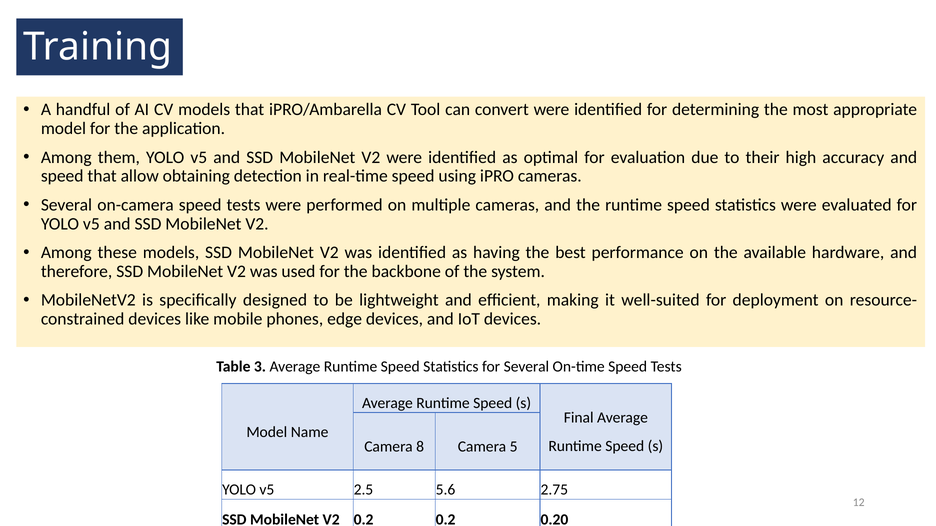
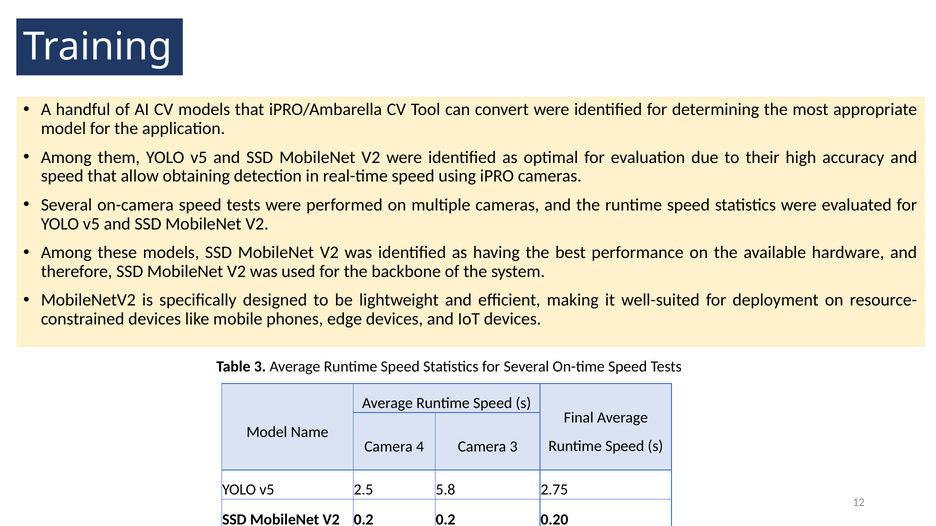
8: 8 -> 4
Camera 5: 5 -> 3
5.6: 5.6 -> 5.8
